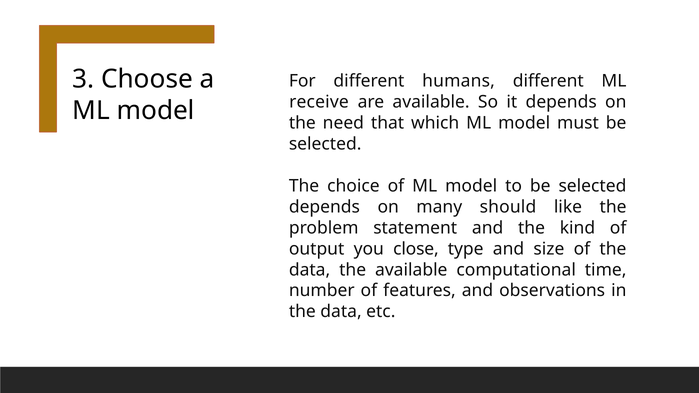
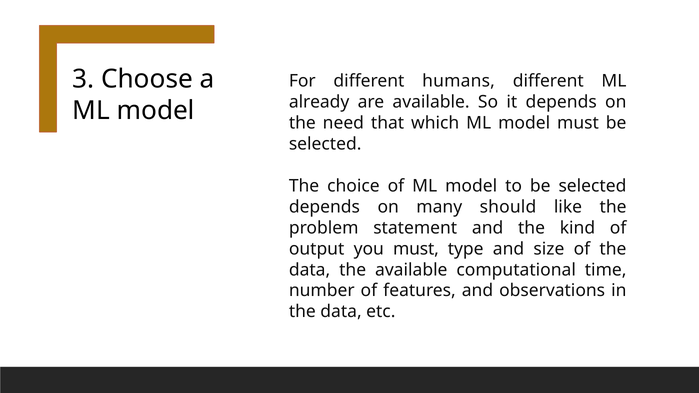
receive: receive -> already
you close: close -> must
